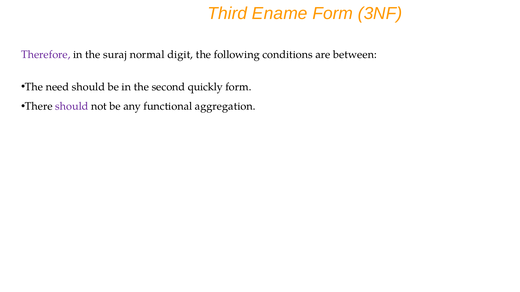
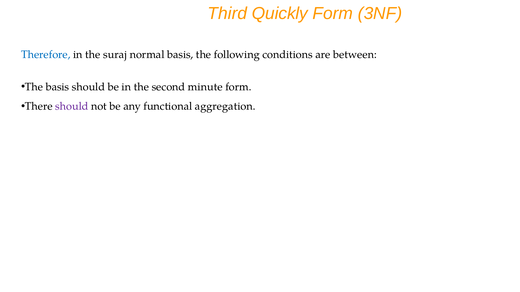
Ename: Ename -> Quickly
Therefore colour: purple -> blue
normal digit: digit -> basis
The need: need -> basis
quickly: quickly -> minute
